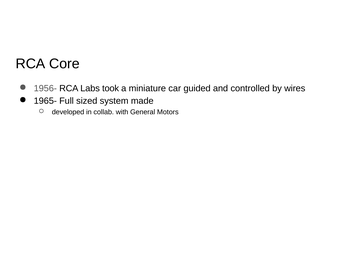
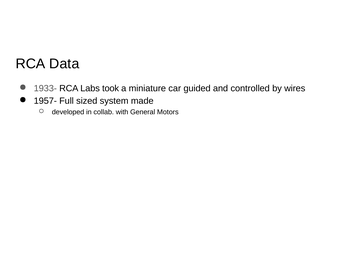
Core: Core -> Data
1956-: 1956- -> 1933-
1965-: 1965- -> 1957-
